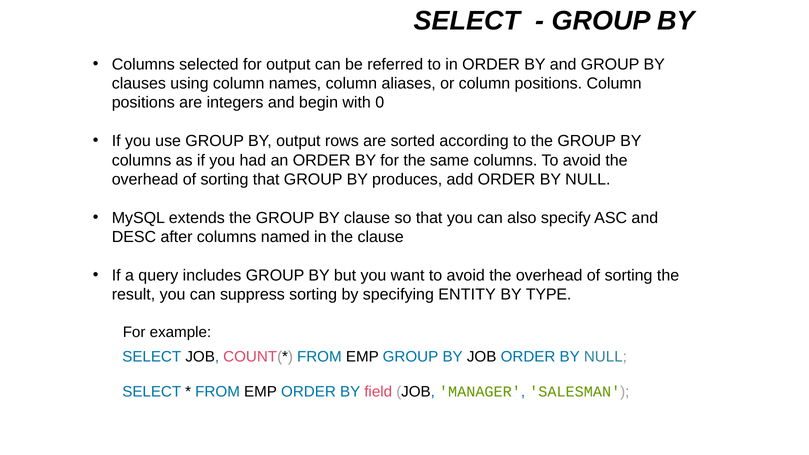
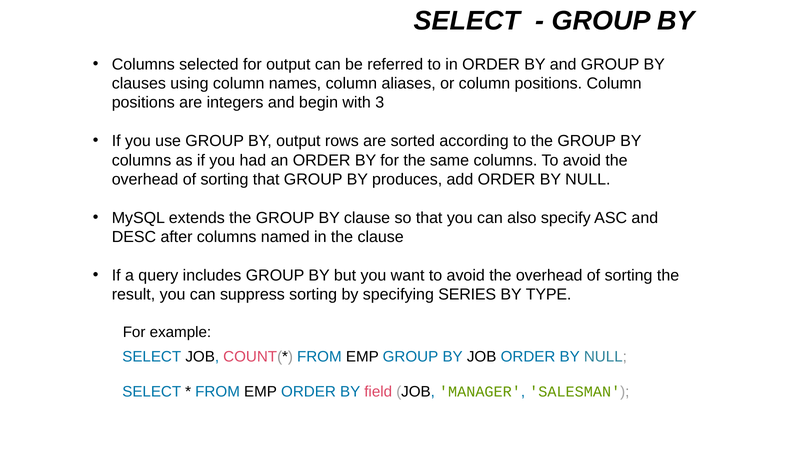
0: 0 -> 3
ENTITY: ENTITY -> SERIES
